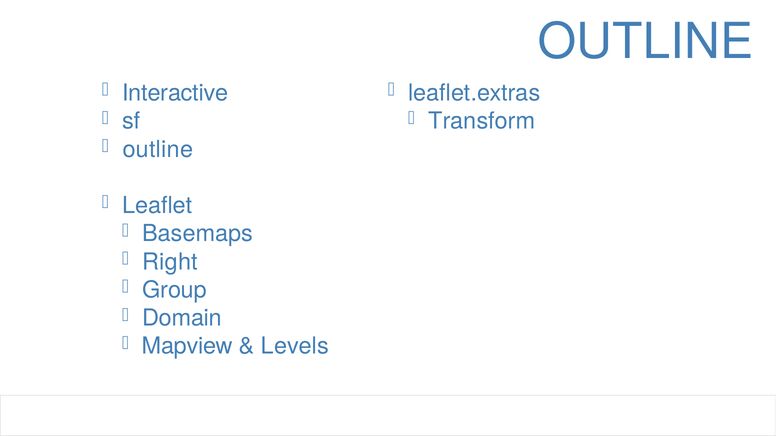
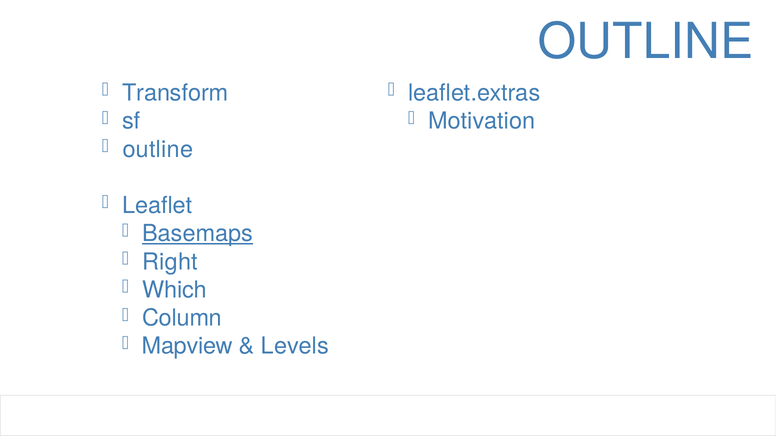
Interactive: Interactive -> Transform
Transform: Transform -> Motivation
Basemaps underline: none -> present
Group: Group -> Which
Domain: Domain -> Column
